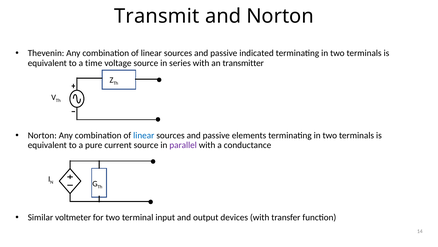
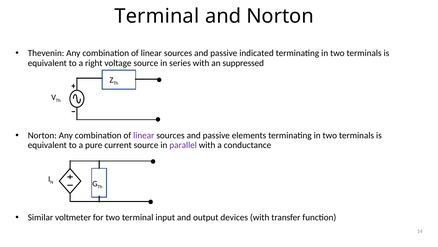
Transmit at (157, 16): Transmit -> Terminal
time: time -> right
transmitter: transmitter -> suppressed
linear at (144, 135) colour: blue -> purple
